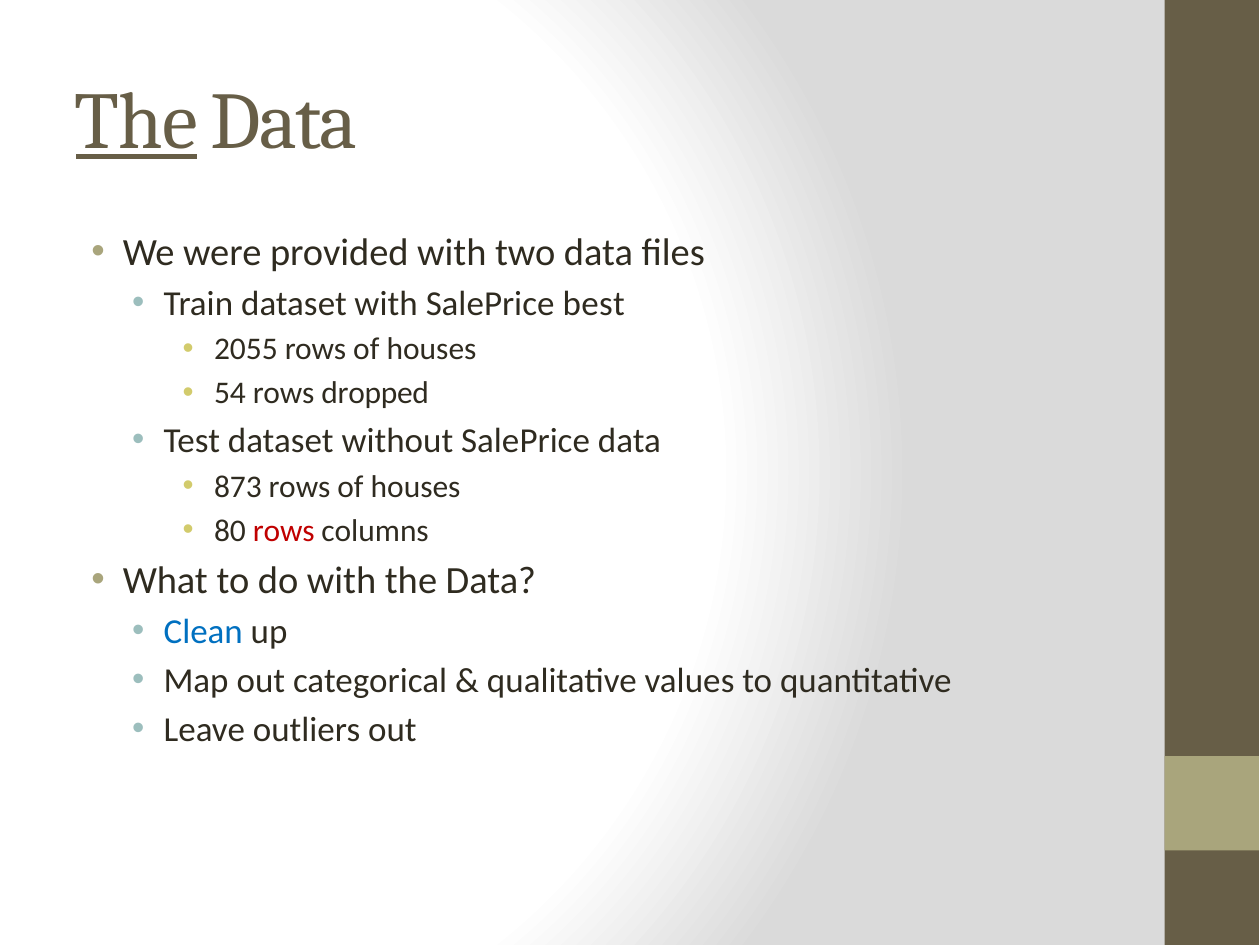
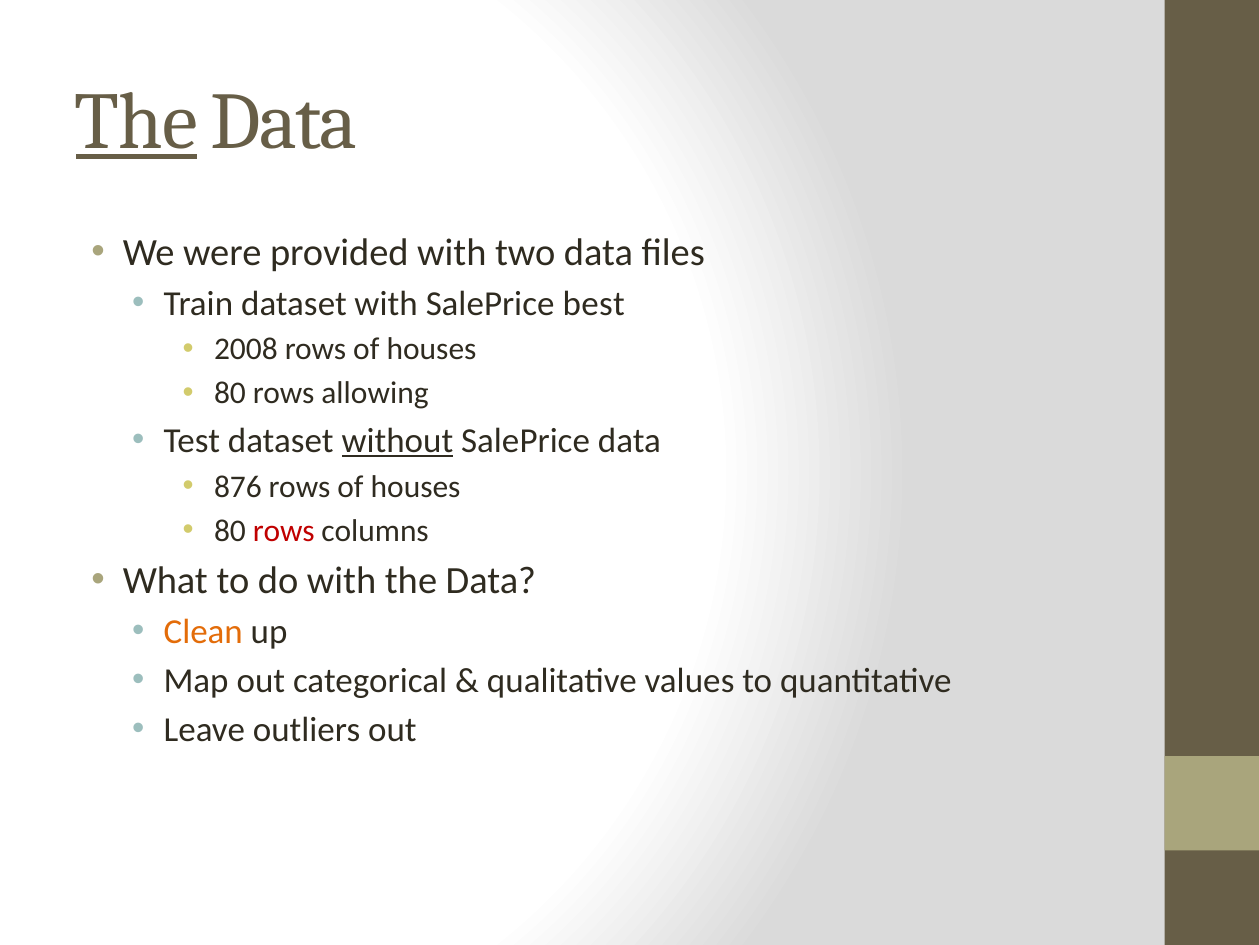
2055: 2055 -> 2008
54 at (230, 393): 54 -> 80
dropped: dropped -> allowing
without underline: none -> present
873: 873 -> 876
Clean colour: blue -> orange
